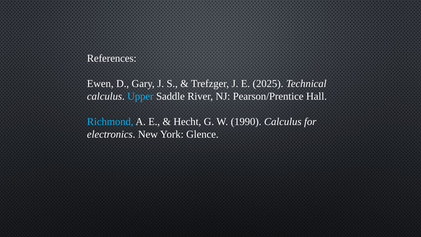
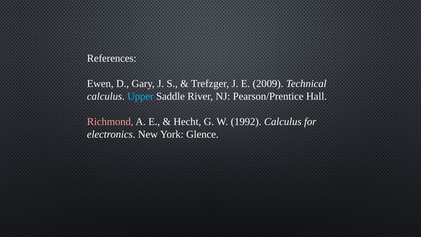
2025: 2025 -> 2009
Richmond colour: light blue -> pink
1990: 1990 -> 1992
